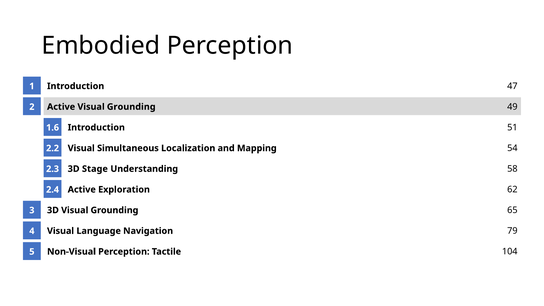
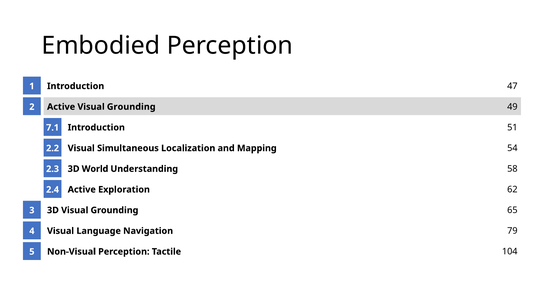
1.6: 1.6 -> 7.1
Stage: Stage -> World
